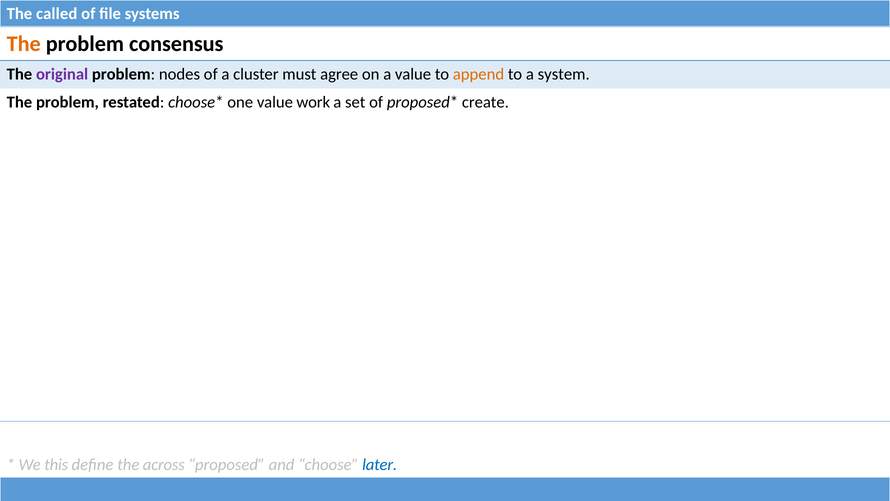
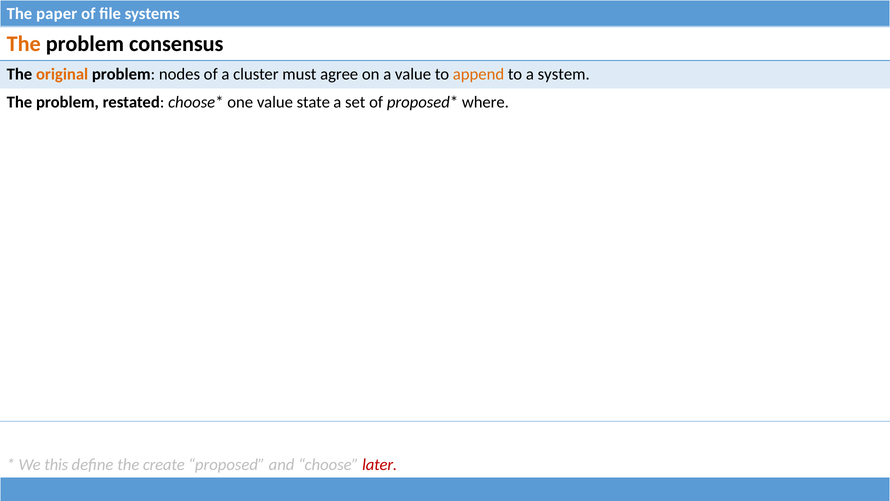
called: called -> paper
original colour: purple -> orange
work: work -> state
create: create -> where
across: across -> create
later colour: blue -> red
